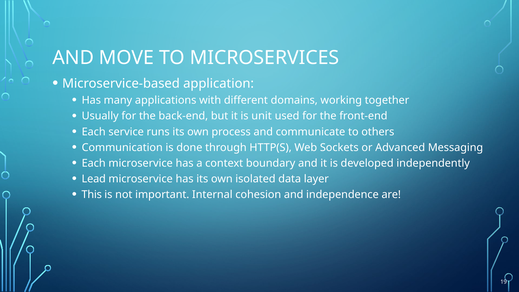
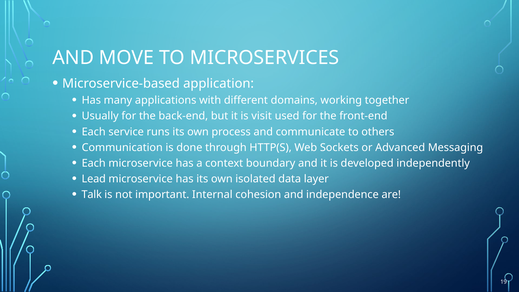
unit: unit -> visit
This: This -> Talk
